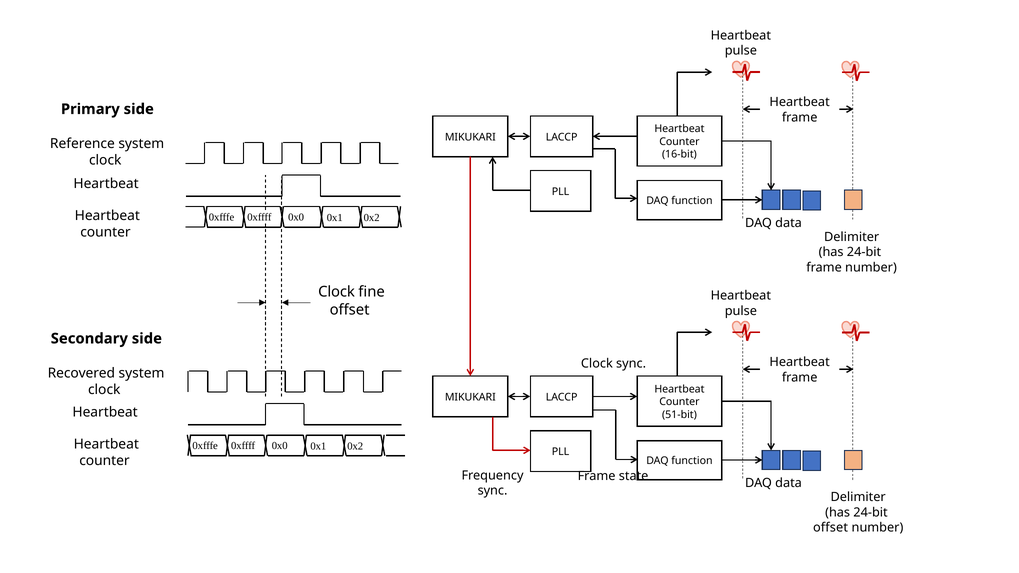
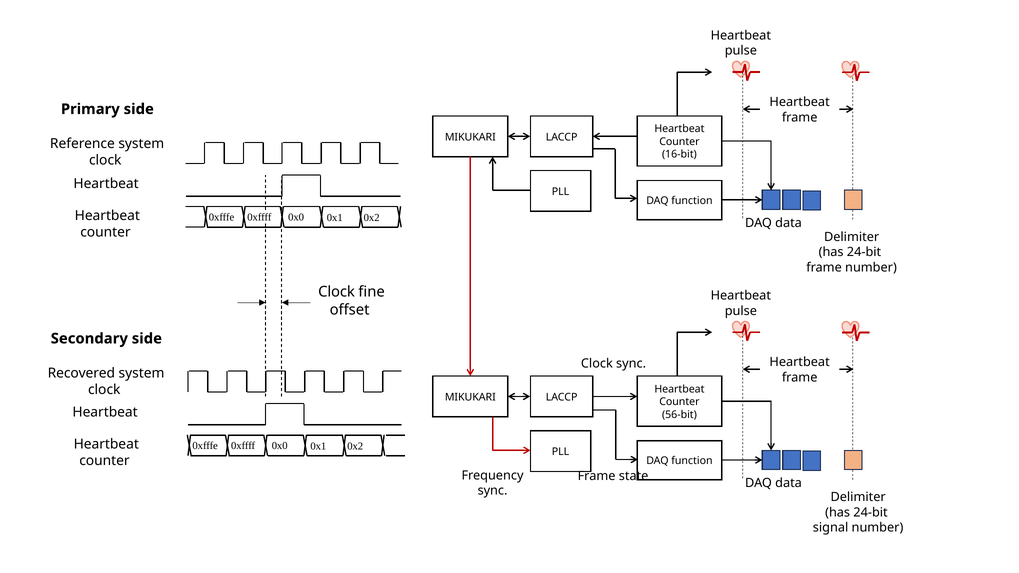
51-bit: 51-bit -> 56-bit
offset at (831, 528): offset -> signal
